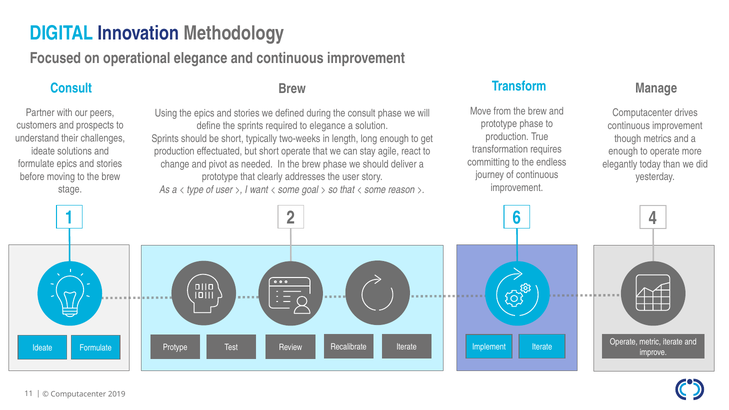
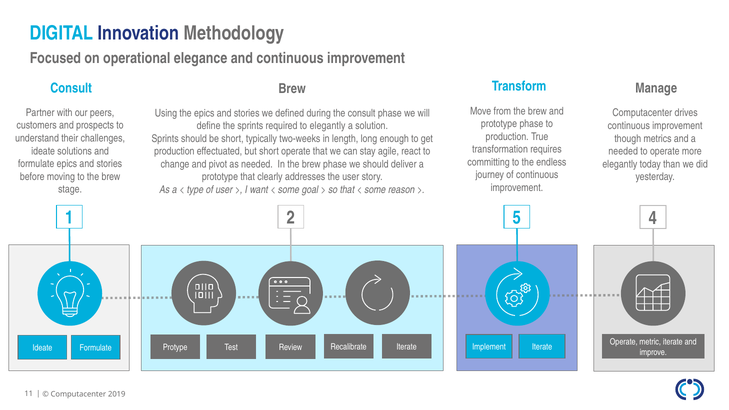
to elegance: elegance -> elegantly
enough at (623, 151): enough -> needed
6: 6 -> 5
